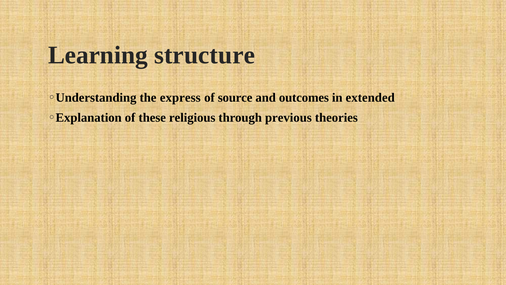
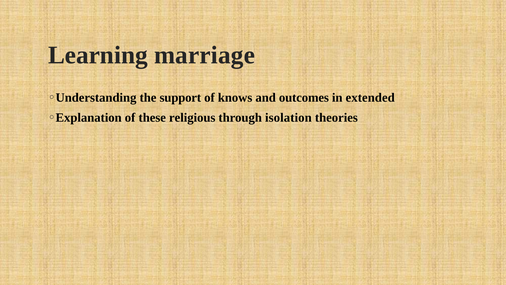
structure: structure -> marriage
express: express -> support
source: source -> knows
previous: previous -> isolation
